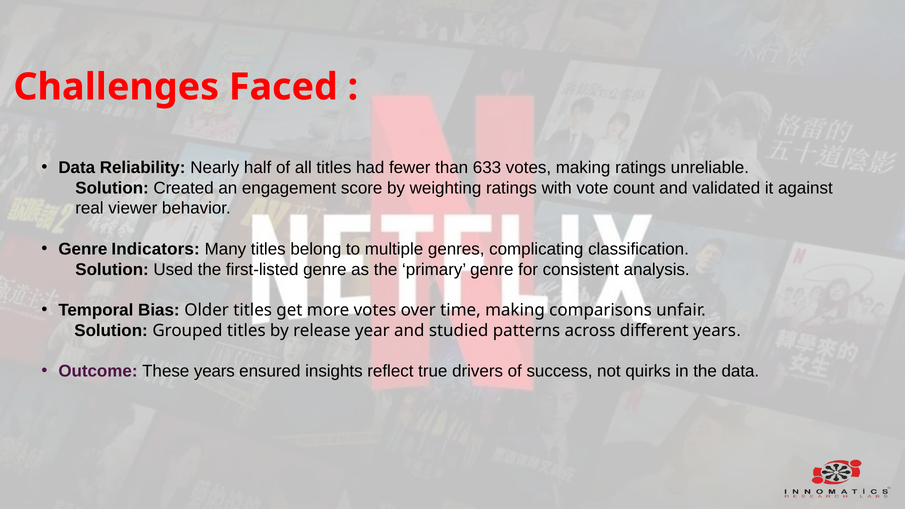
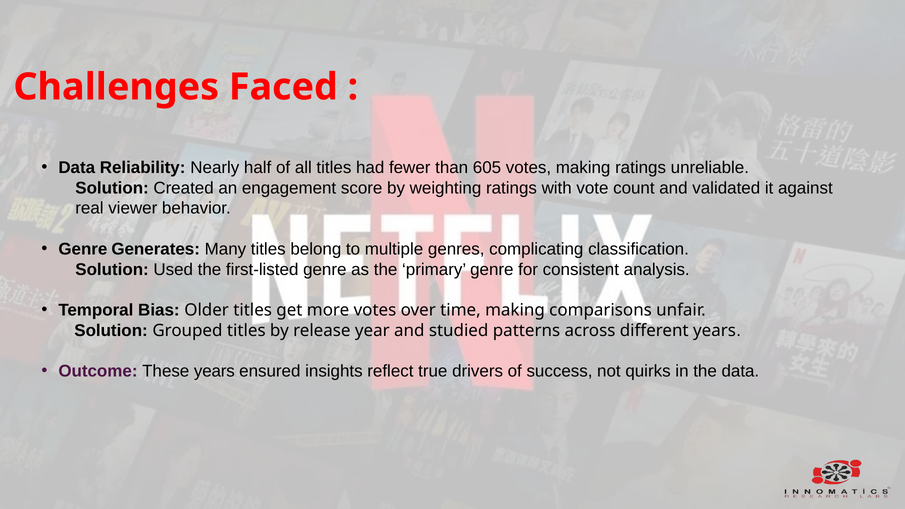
633: 633 -> 605
Indicators: Indicators -> Generates
